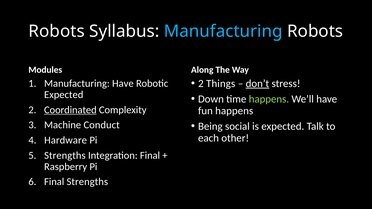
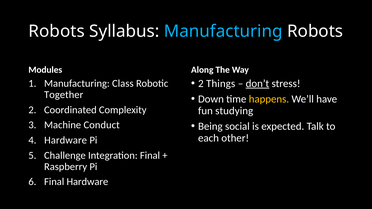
Manufacturing Have: Have -> Class
Expected at (64, 95): Expected -> Together
happens at (269, 99) colour: light green -> yellow
Coordinated underline: present -> none
fun happens: happens -> studying
Strengths at (65, 156): Strengths -> Challenge
Final Strengths: Strengths -> Hardware
